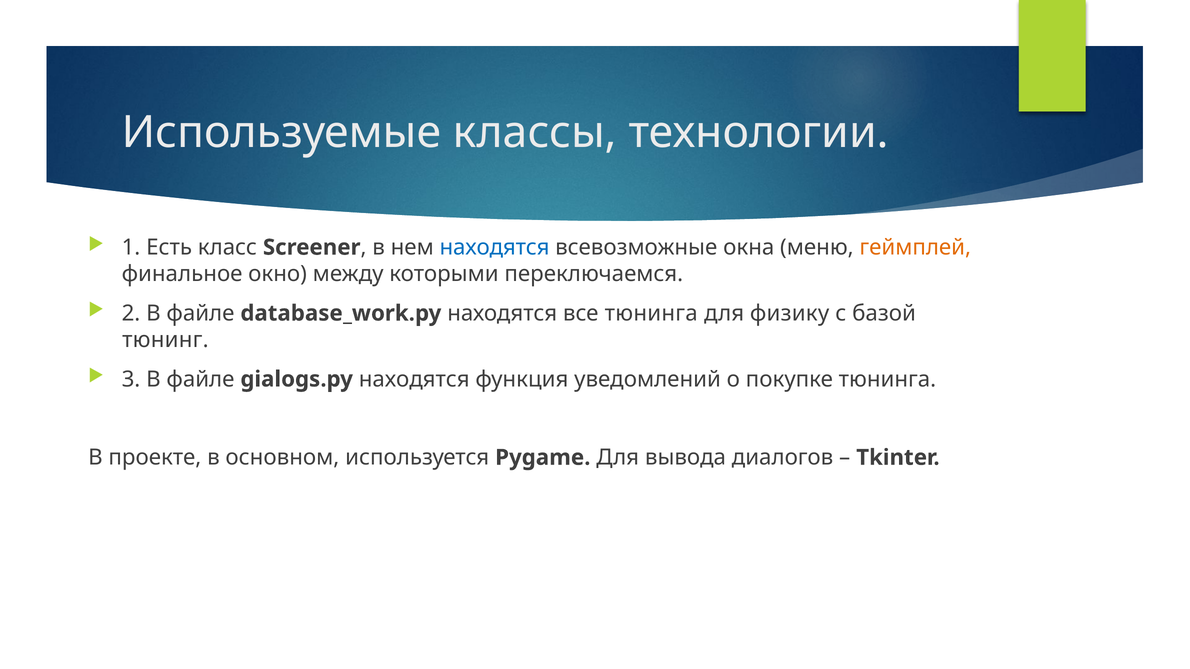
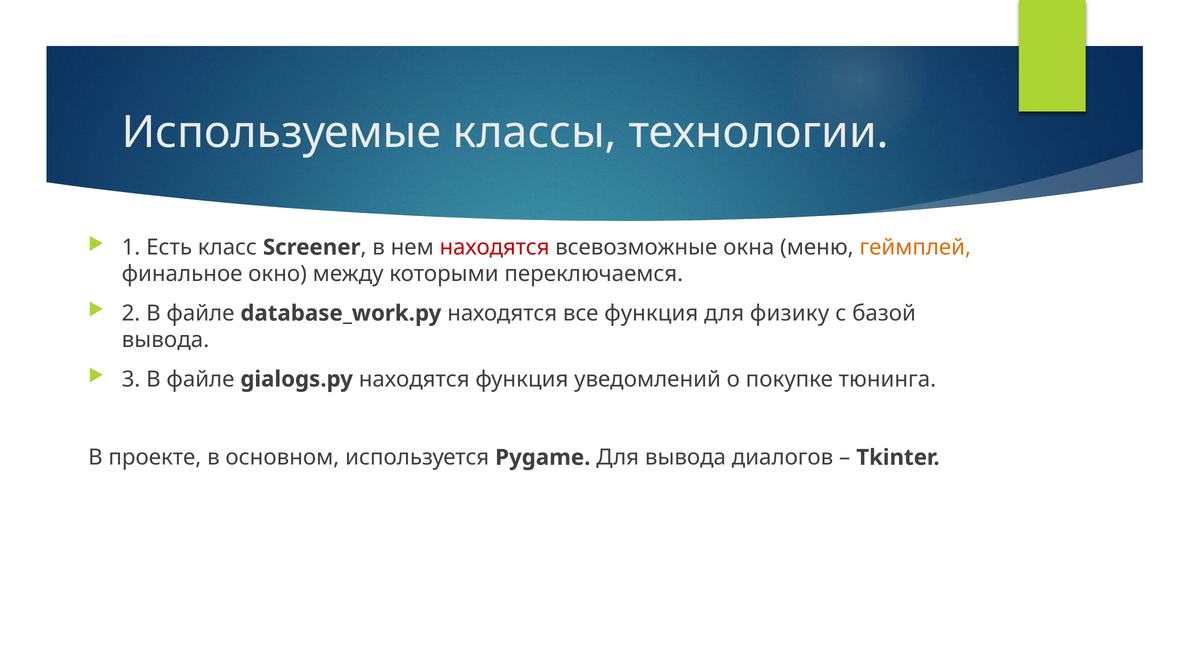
находятся at (495, 247) colour: blue -> red
все тюнинга: тюнинга -> функция
тюнинг at (165, 340): тюнинг -> вывода
